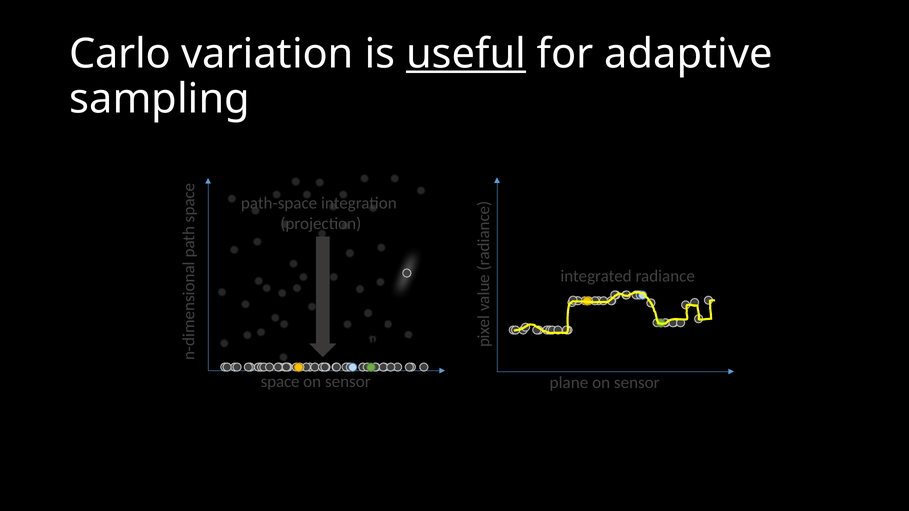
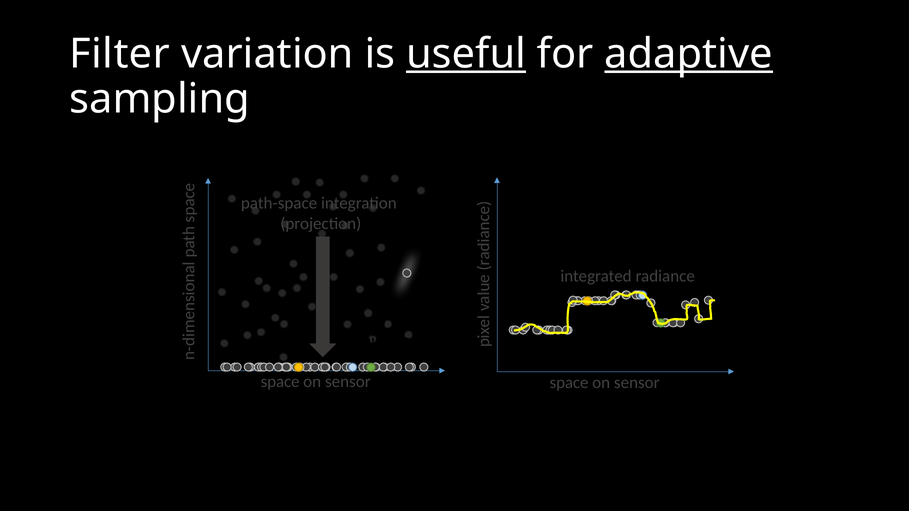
Carlo: Carlo -> Filter
adaptive underline: none -> present
plane at (569, 383): plane -> space
